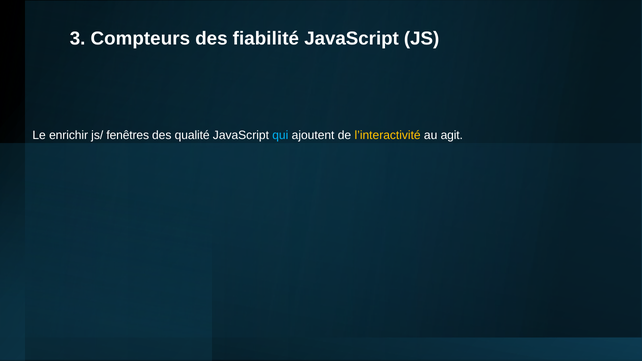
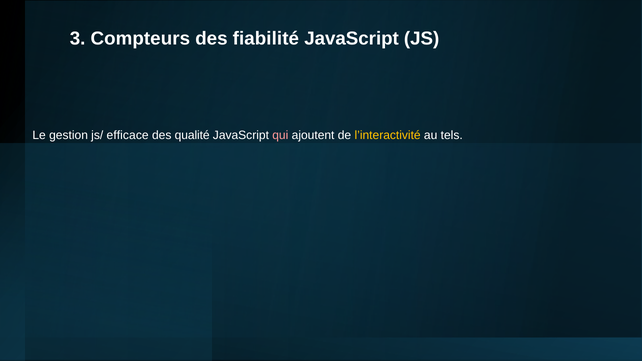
enrichir: enrichir -> gestion
fenêtres: fenêtres -> efficace
qui colour: light blue -> pink
agit: agit -> tels
